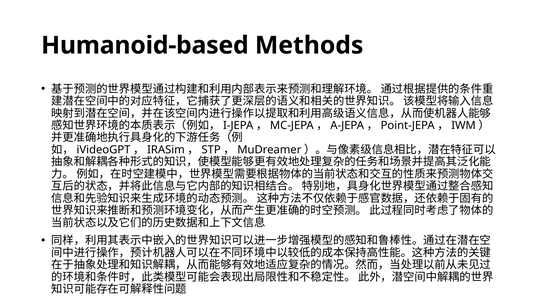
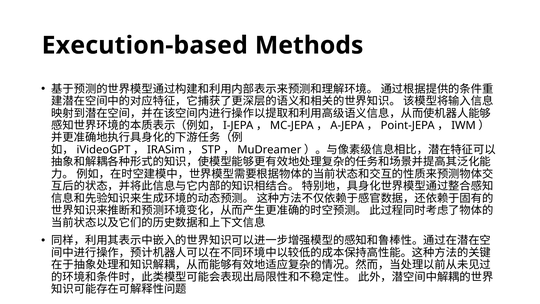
Humanoid-based: Humanoid-based -> Execution-based
